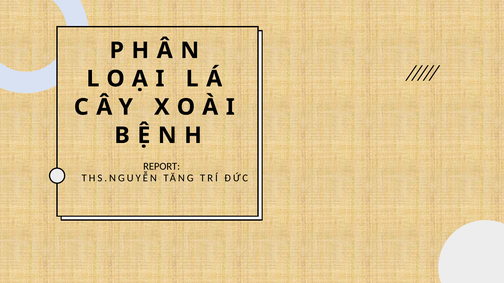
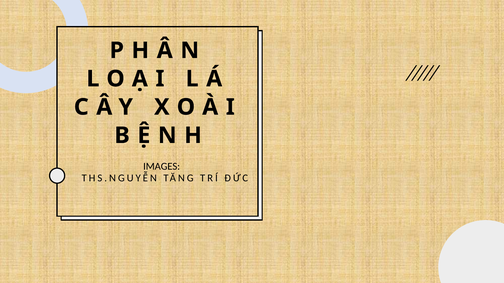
REPORT: REPORT -> IMAGES
